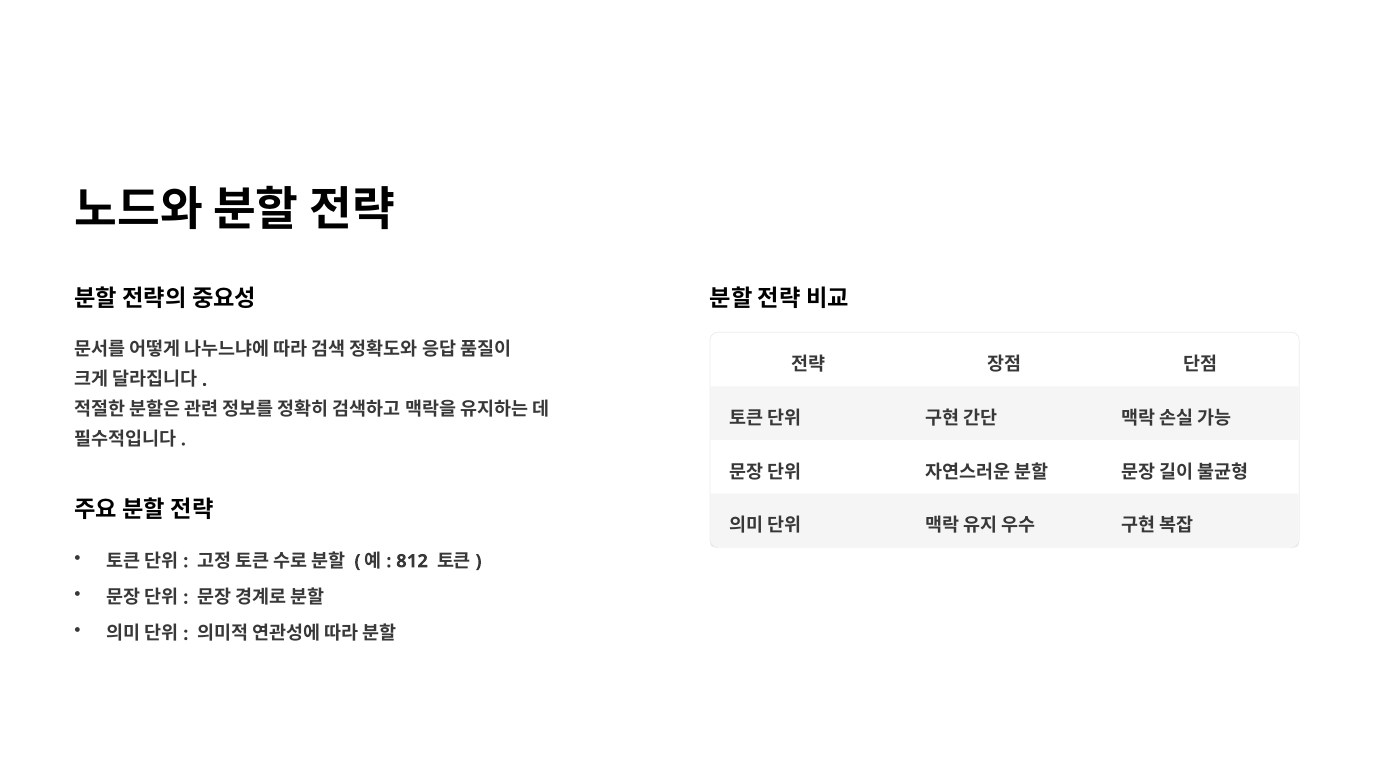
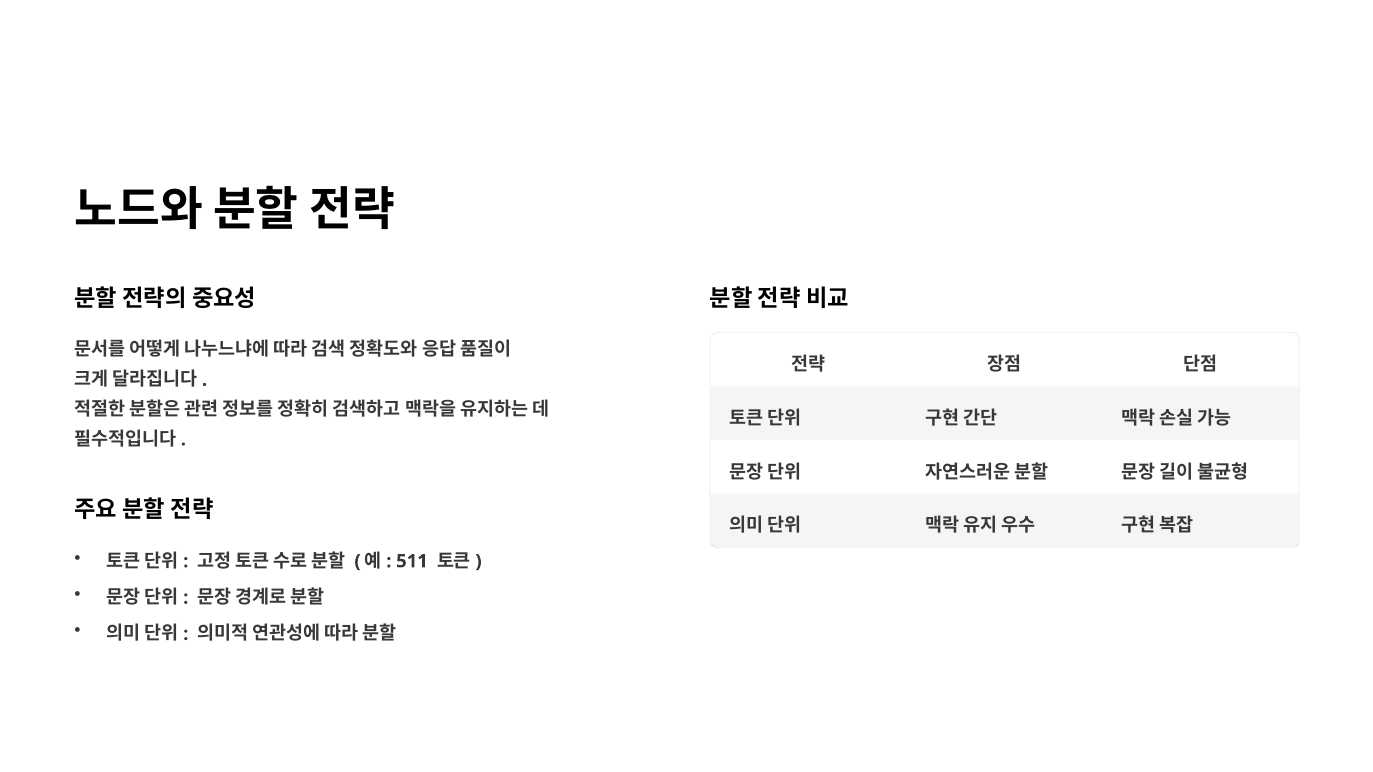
812: 812 -> 511
